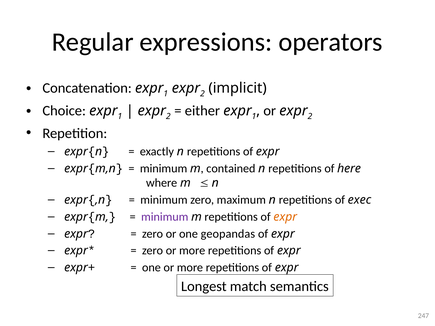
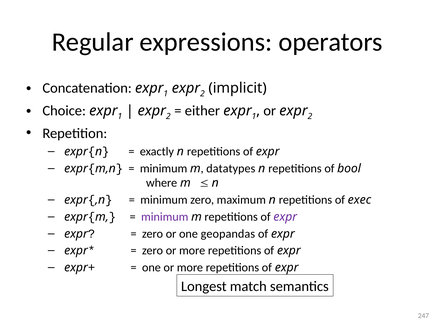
contained: contained -> datatypes
here: here -> bool
expr at (285, 217) colour: orange -> purple
